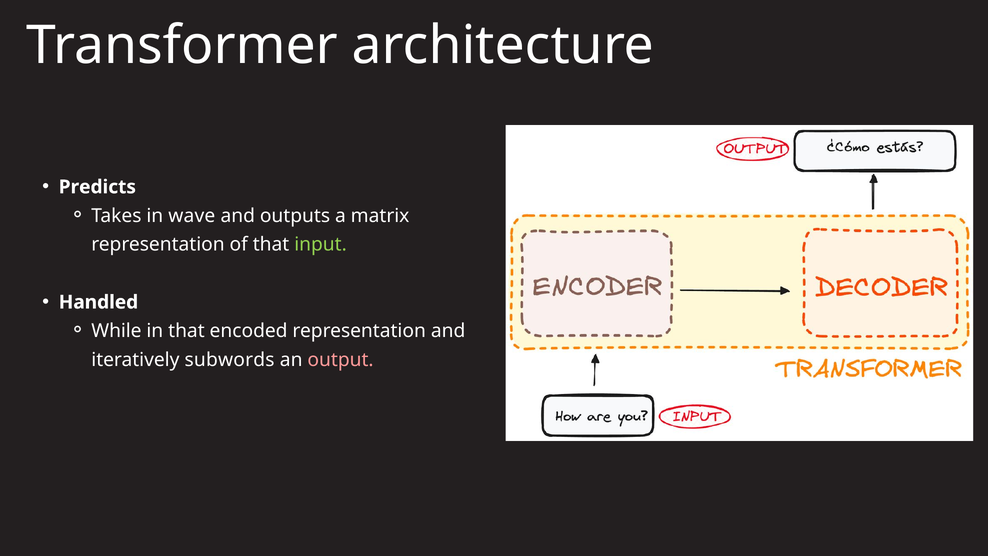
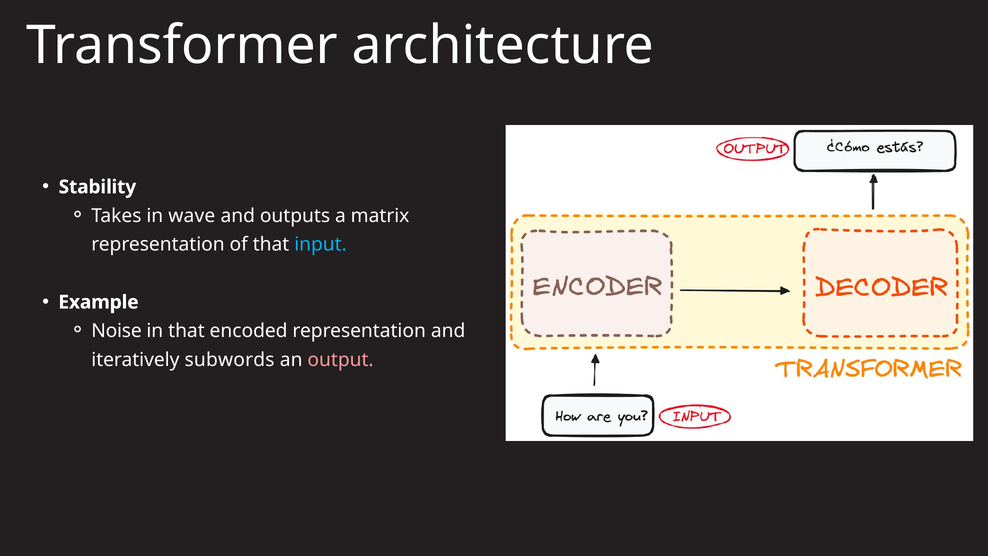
Predicts: Predicts -> Stability
input colour: light green -> light blue
Handled: Handled -> Example
While: While -> Noise
